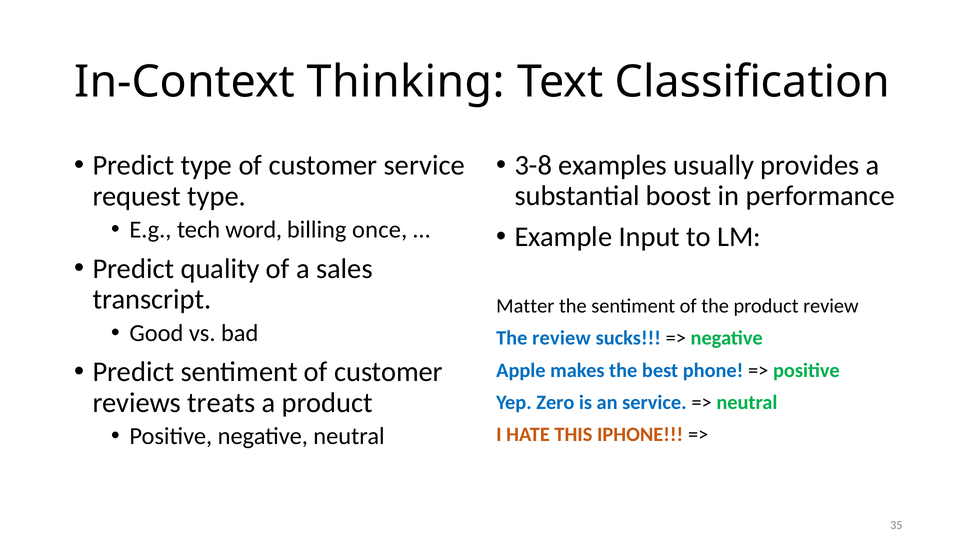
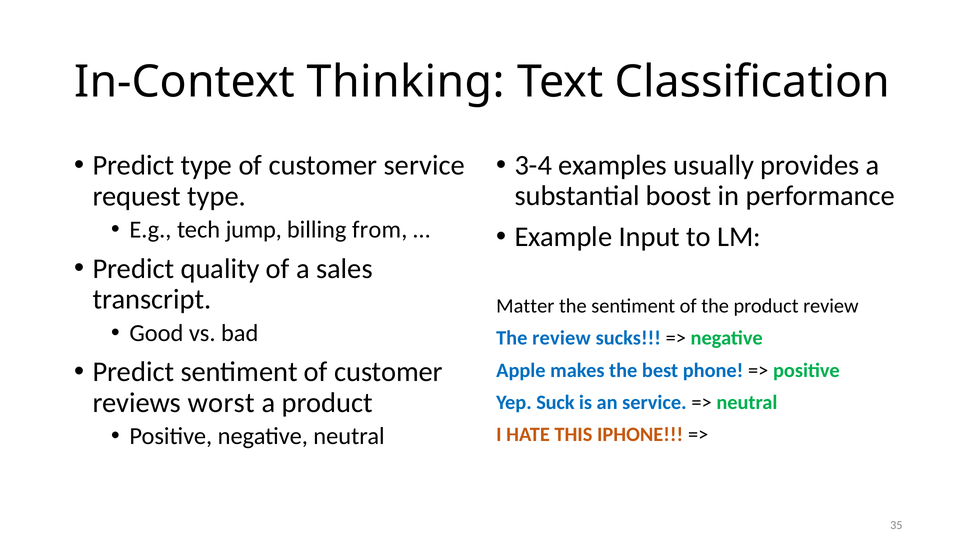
3-8: 3-8 -> 3-4
word: word -> jump
once: once -> from
treats: treats -> worst
Zero: Zero -> Suck
